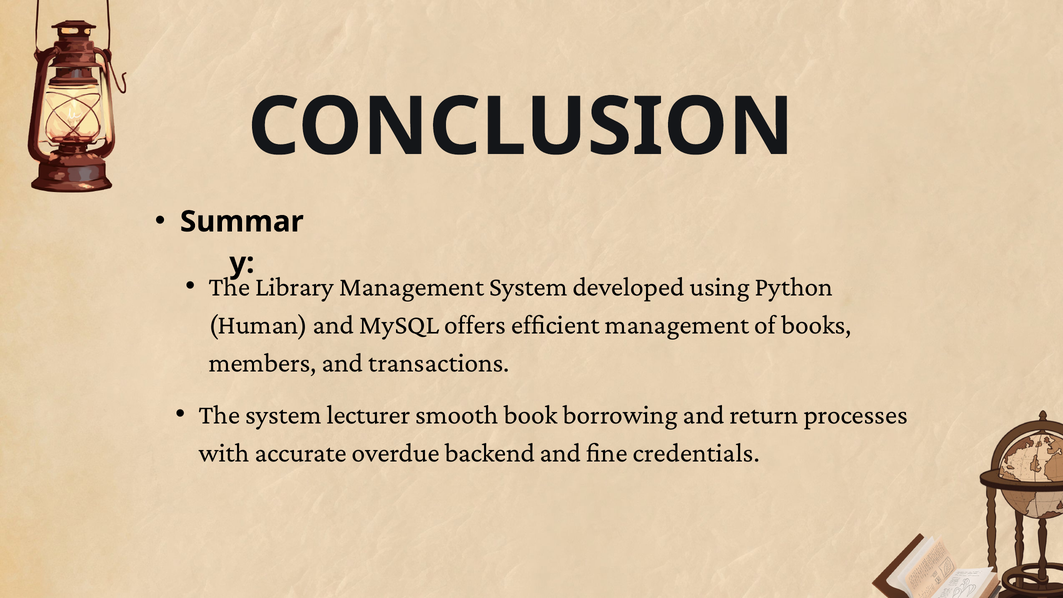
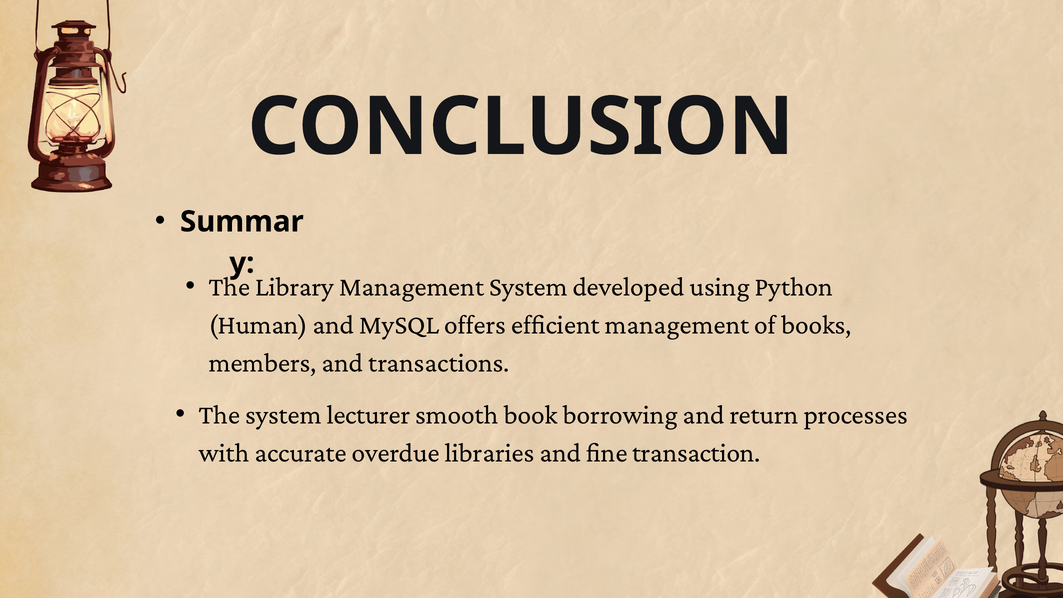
backend: backend -> libraries
credentials: credentials -> transaction
